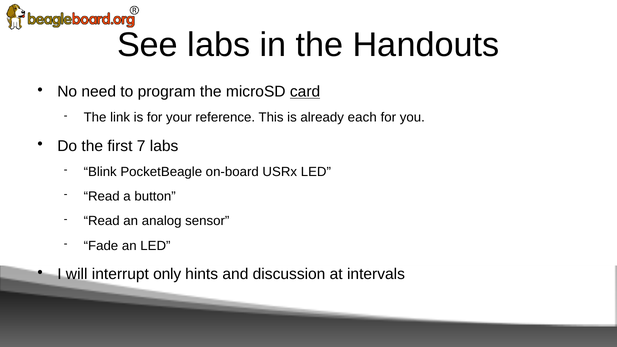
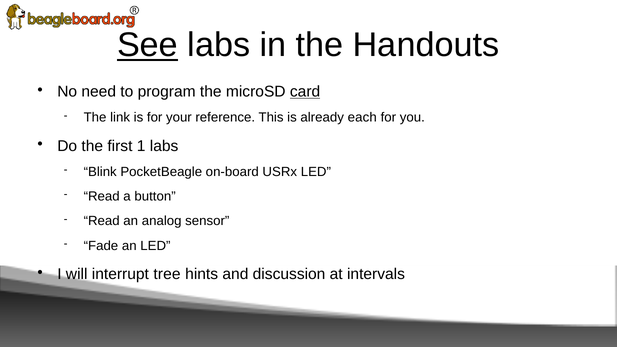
See underline: none -> present
7: 7 -> 1
only: only -> tree
